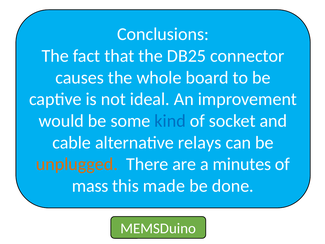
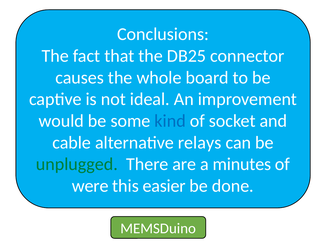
unplugged colour: orange -> green
mass: mass -> were
made: made -> easier
